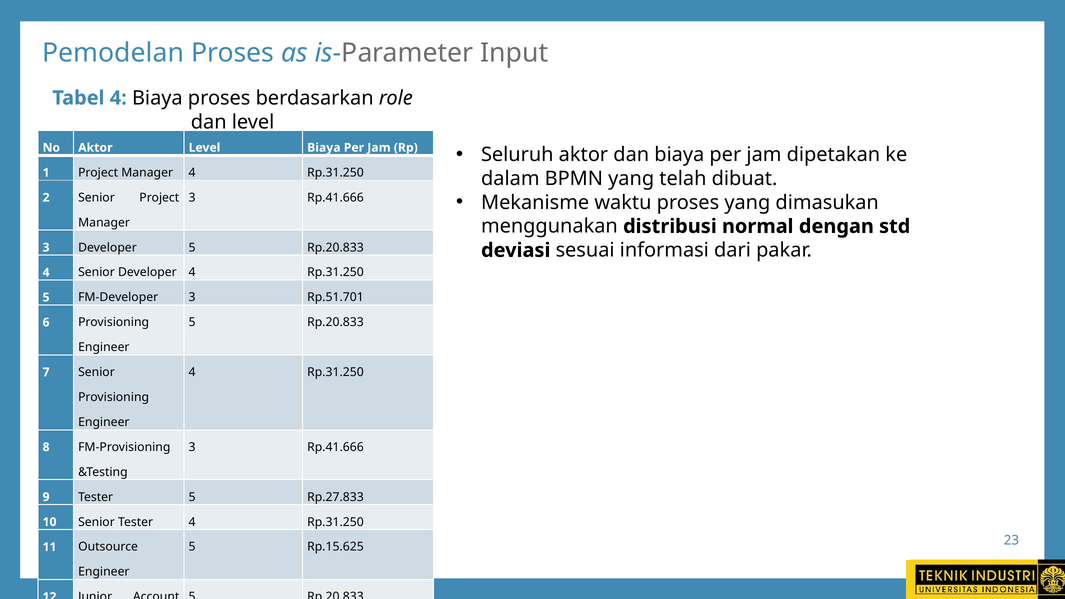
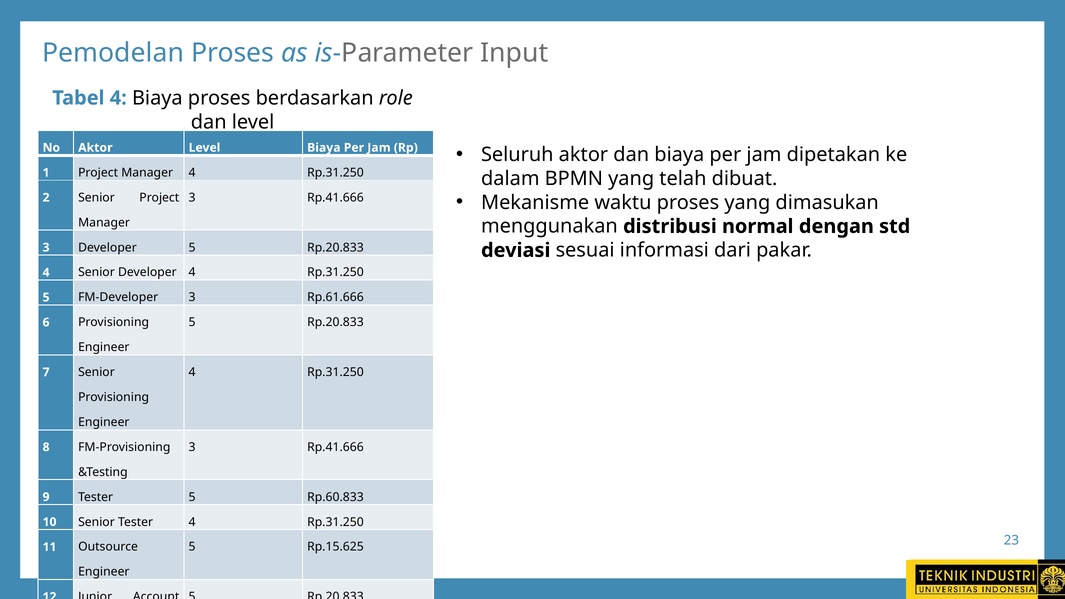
Rp.51.701: Rp.51.701 -> Rp.61.666
Rp.27.833: Rp.27.833 -> Rp.60.833
